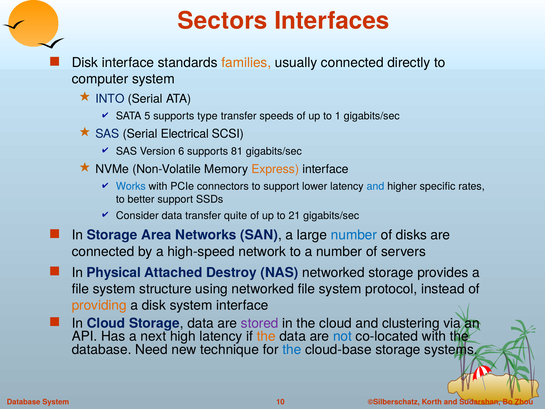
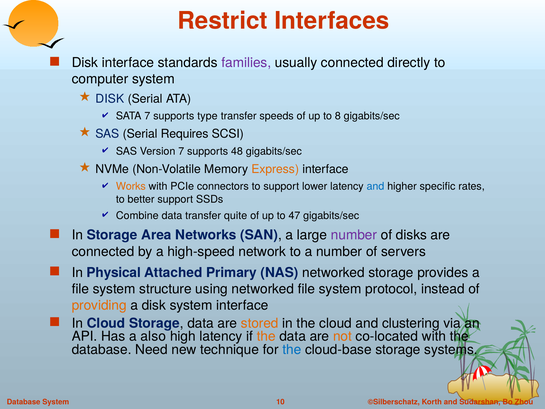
Sectors: Sectors -> Restrict
families colour: orange -> purple
INTO at (110, 99): INTO -> DISK
SATA 5: 5 -> 7
1: 1 -> 8
Electrical: Electrical -> Requires
Version 6: 6 -> 7
81: 81 -> 48
Works colour: blue -> orange
Consider: Consider -> Combine
21: 21 -> 47
number at (354, 235) colour: blue -> purple
Destroy: Destroy -> Primary
stored colour: purple -> orange
next: next -> also
not colour: blue -> orange
